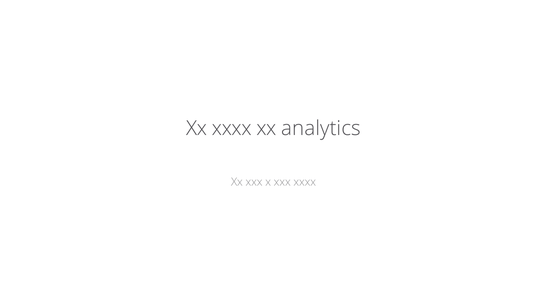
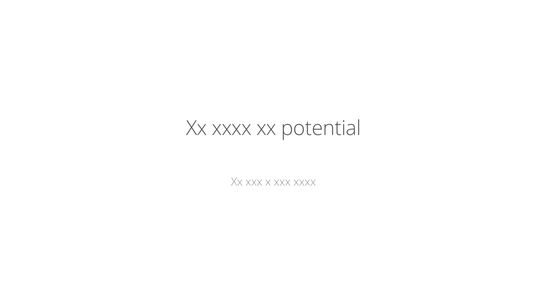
analytics: analytics -> potential
